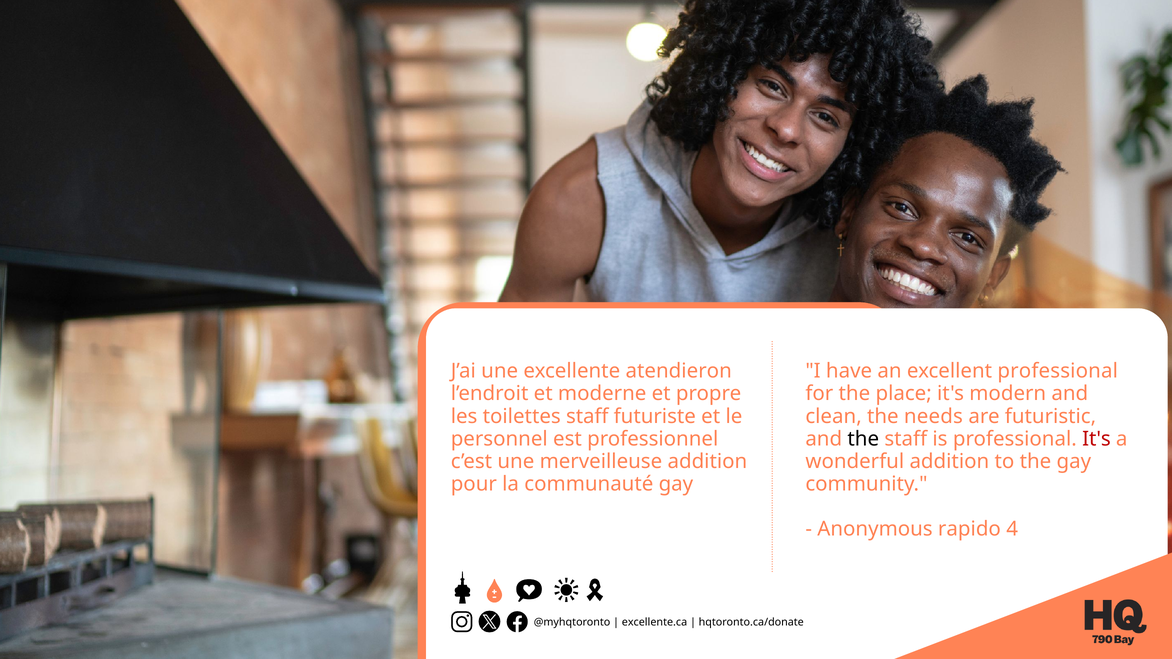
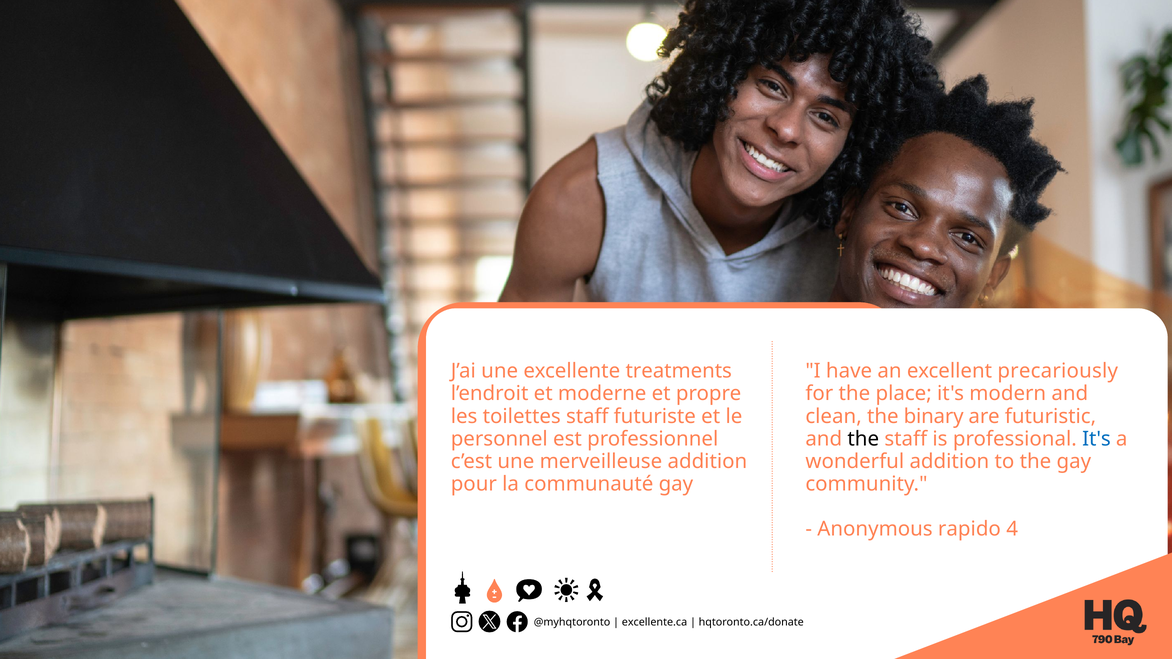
atendieron: atendieron -> treatments
excellent professional: professional -> precariously
needs: needs -> binary
It's at (1096, 439) colour: red -> blue
